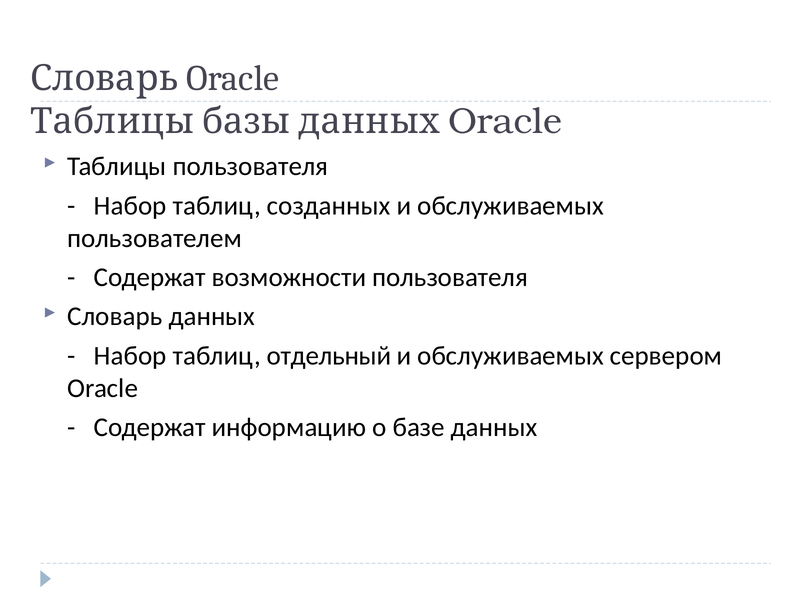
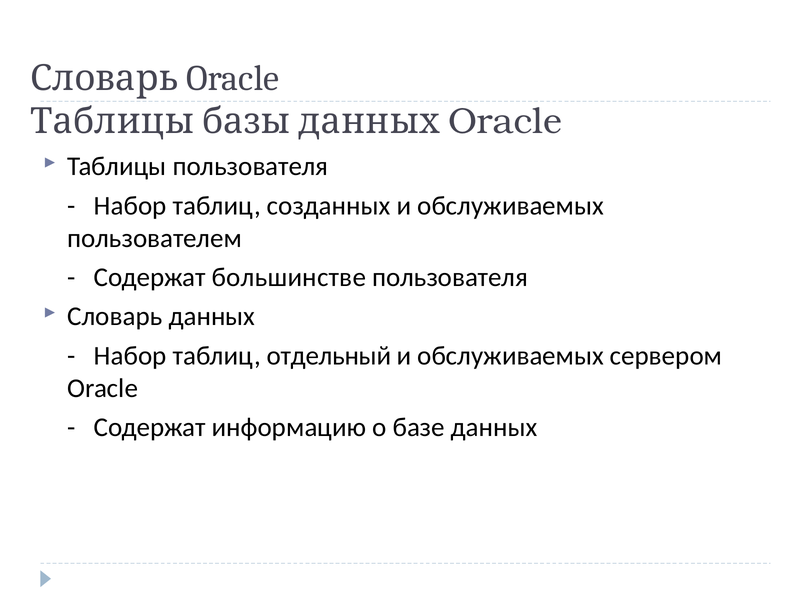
возможности: возможности -> большинстве
